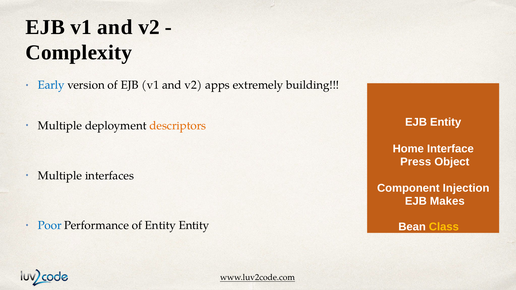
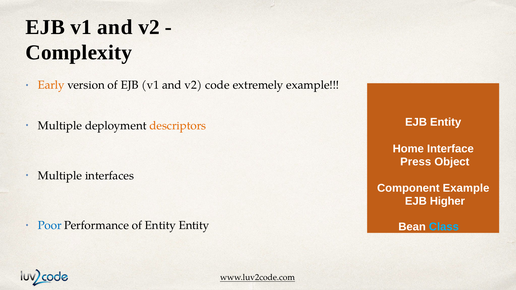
Early colour: blue -> orange
apps: apps -> code
extremely building: building -> example
Component Injection: Injection -> Example
Makes: Makes -> Higher
Class colour: yellow -> light blue
